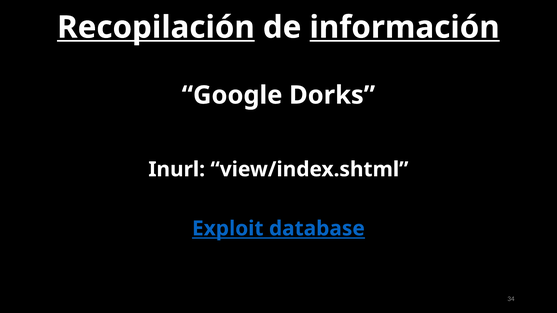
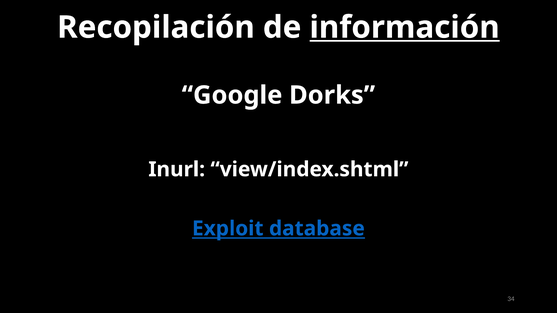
Recopilación underline: present -> none
